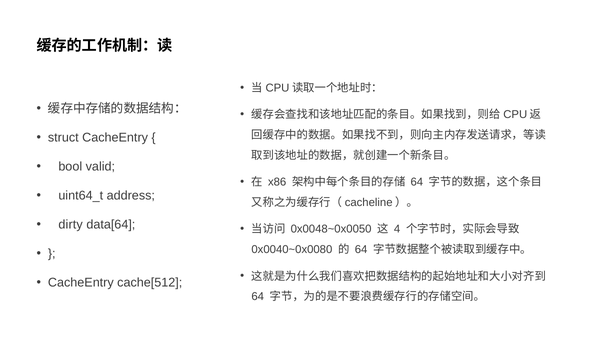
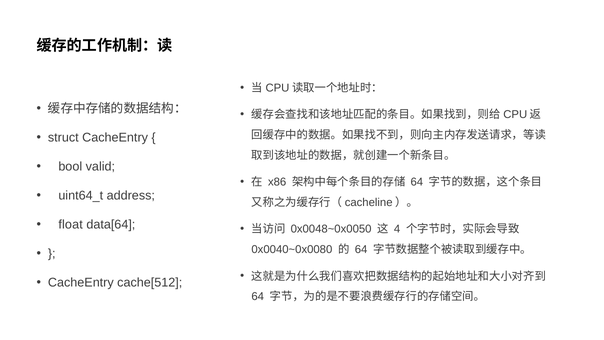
dirty: dirty -> float
